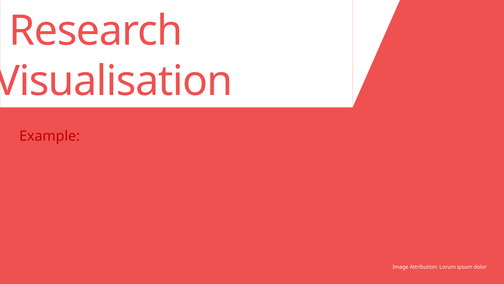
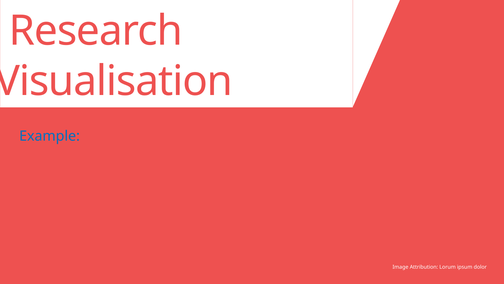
Example colour: red -> blue
